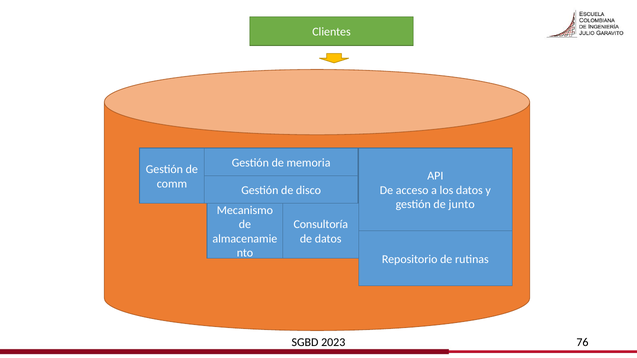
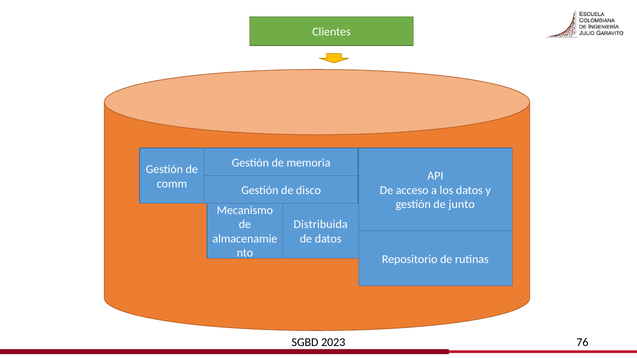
Consultoría: Consultoría -> Distribuida
